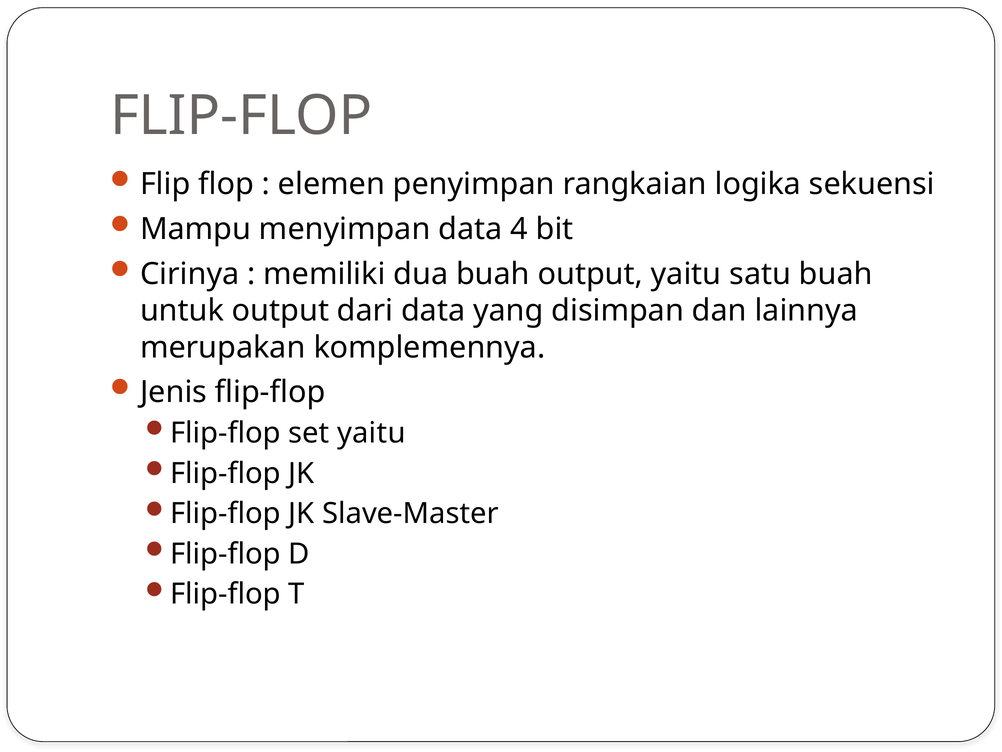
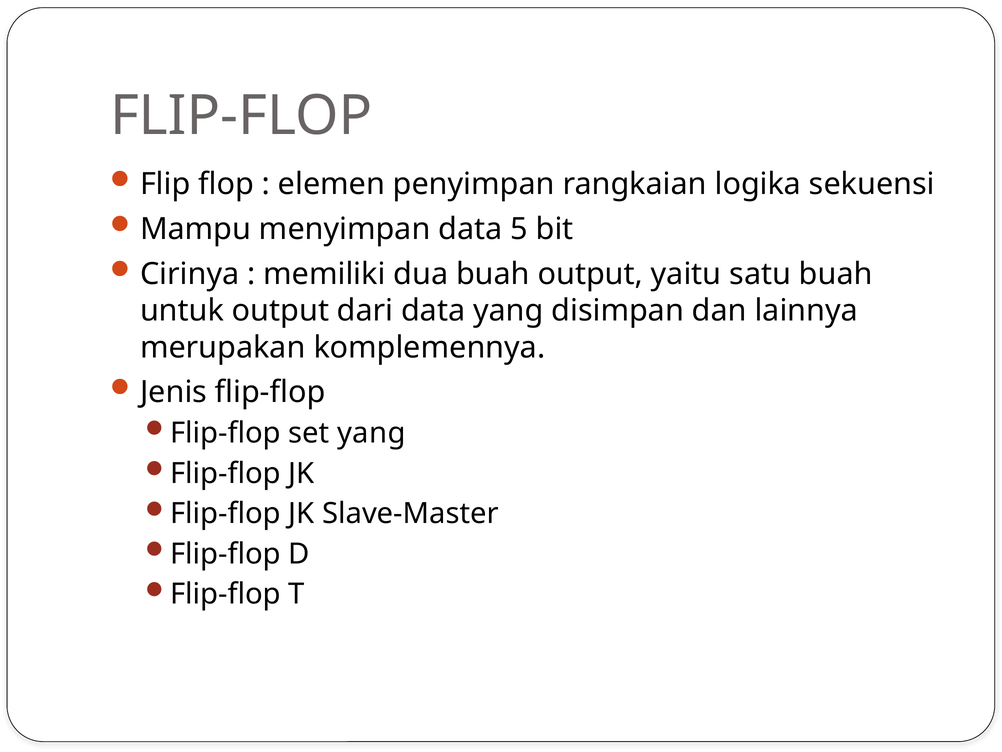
4: 4 -> 5
set yaitu: yaitu -> yang
